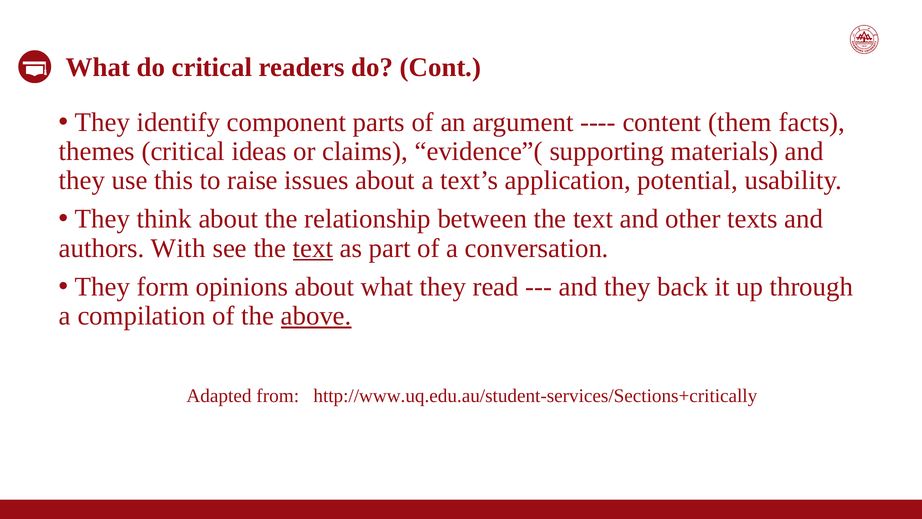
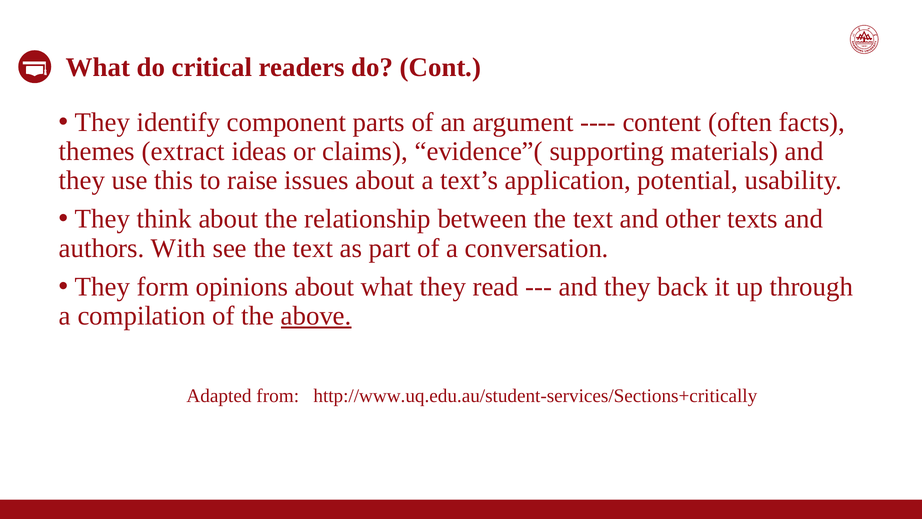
them: them -> often
themes critical: critical -> extract
text at (313, 248) underline: present -> none
